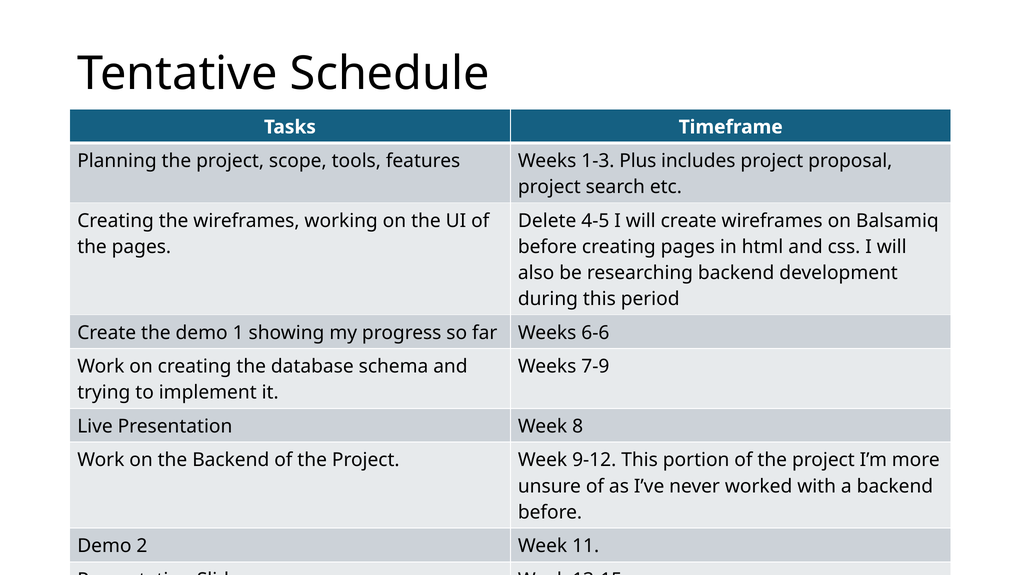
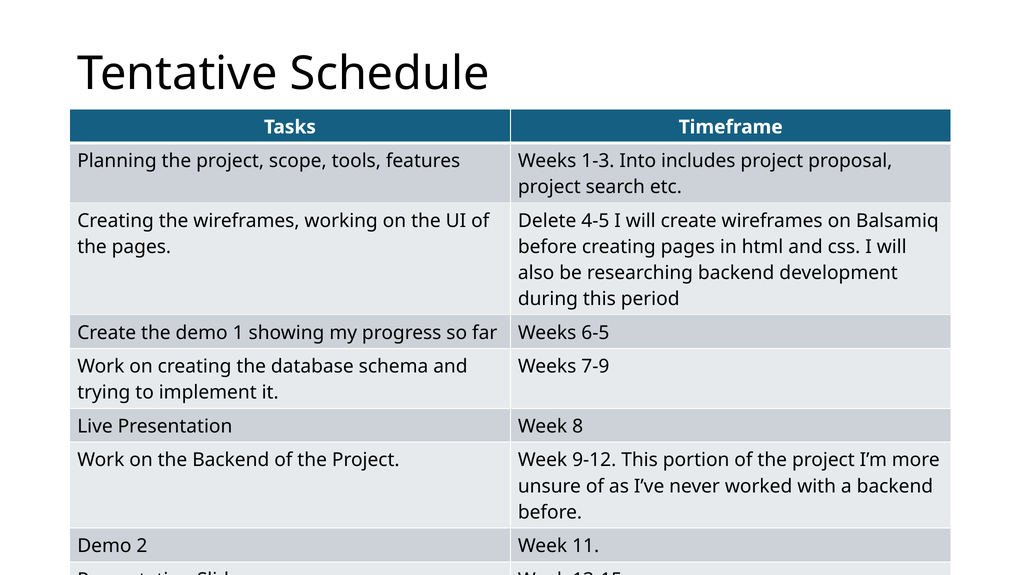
Plus: Plus -> Into
6-6: 6-6 -> 6-5
